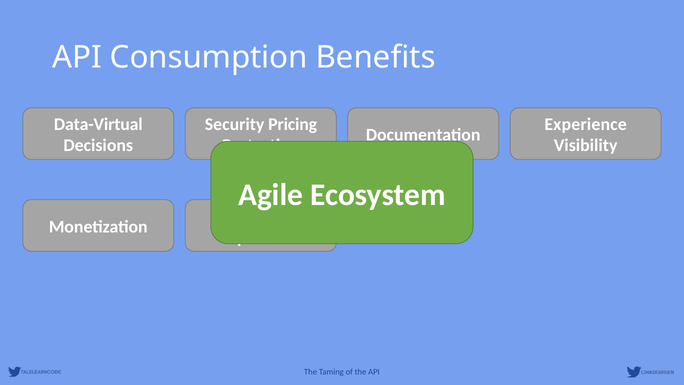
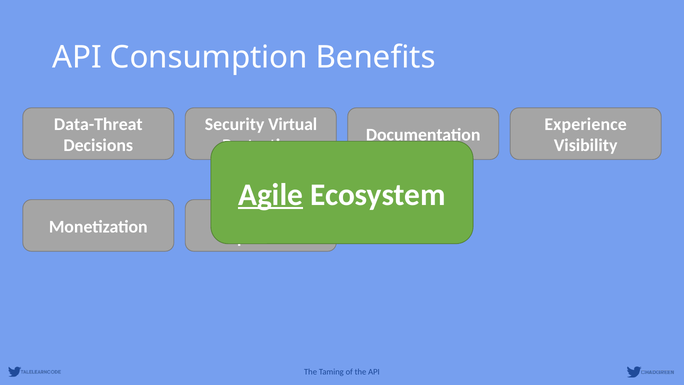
Data-Virtual: Data-Virtual -> Data-Threat
Pricing: Pricing -> Virtual
Agile underline: none -> present
